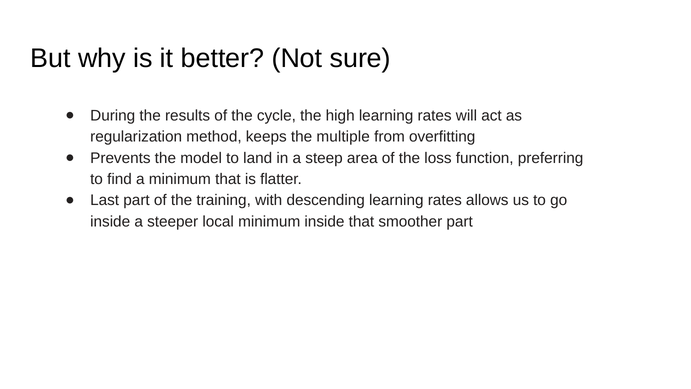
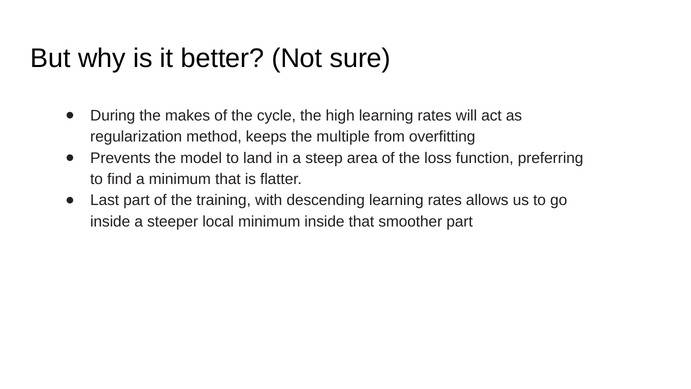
results: results -> makes
